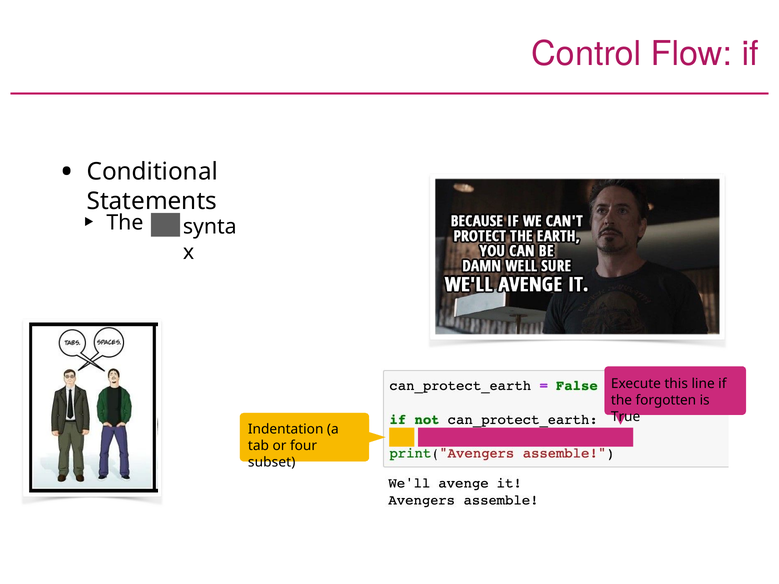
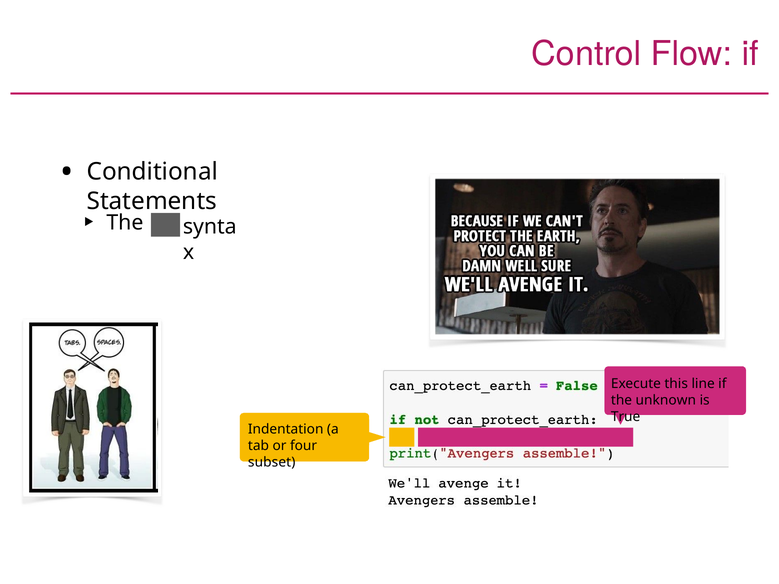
forgotten: forgotten -> unknown
